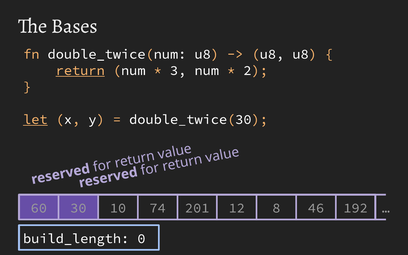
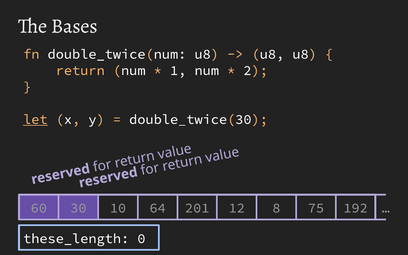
return underline: present -> none
3: 3 -> 1
74: 74 -> 64
46: 46 -> 75
build_length: build_length -> these_length
